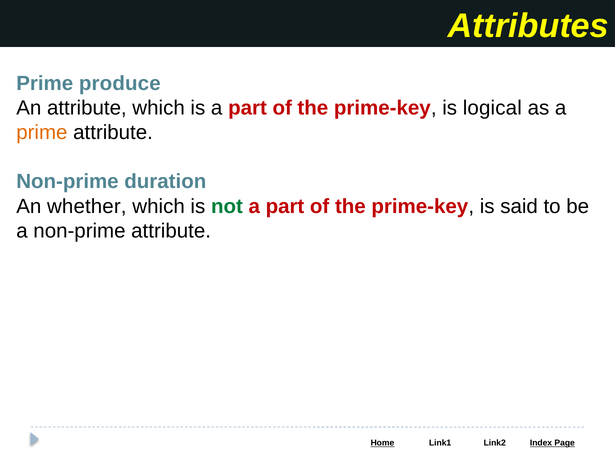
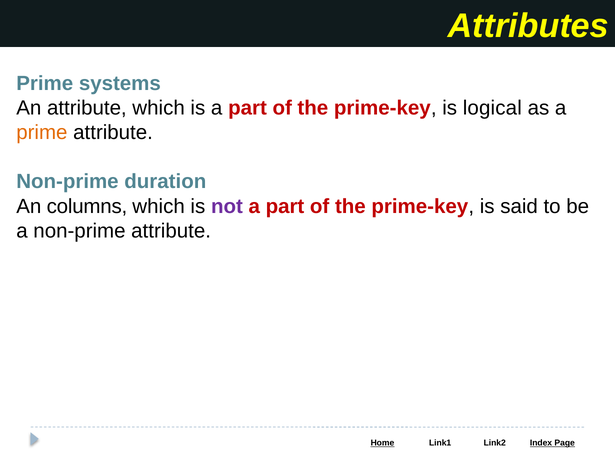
produce: produce -> systems
whether: whether -> columns
not colour: green -> purple
